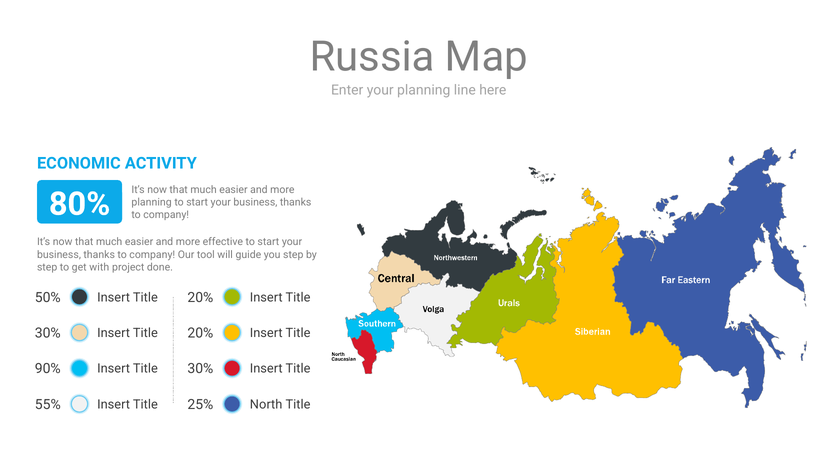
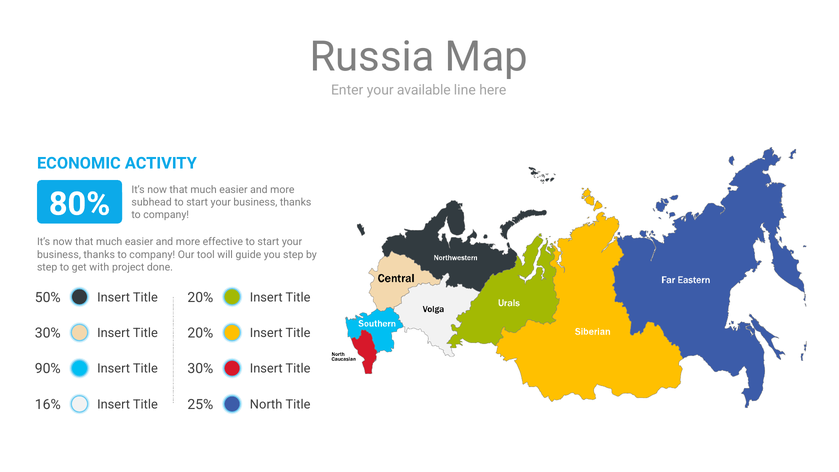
your planning: planning -> available
planning at (152, 202): planning -> subhead
55%: 55% -> 16%
